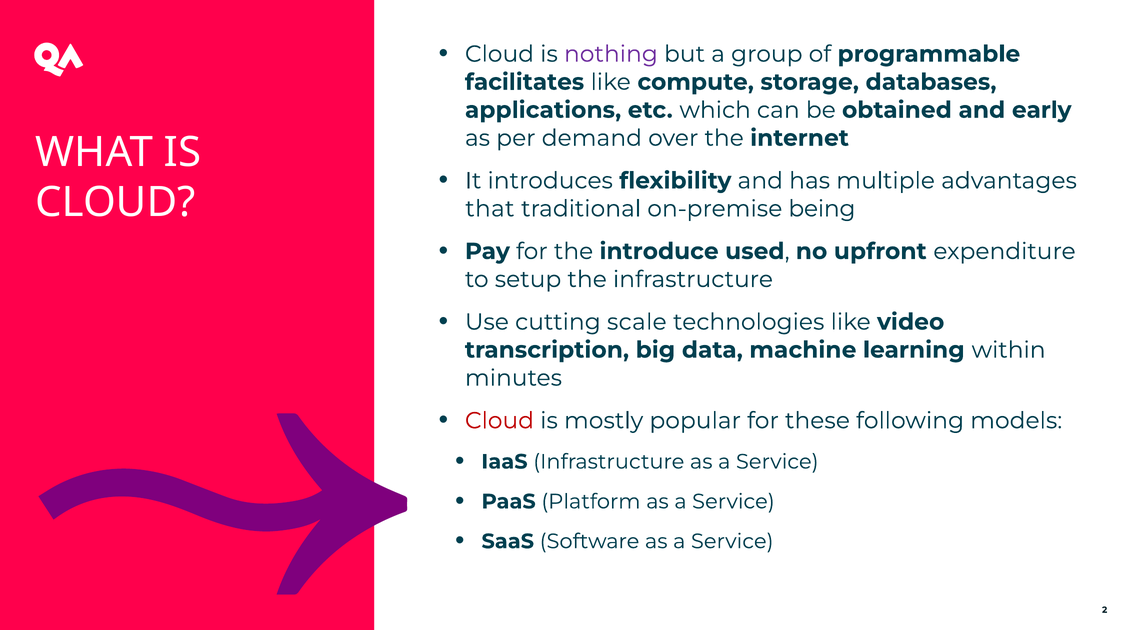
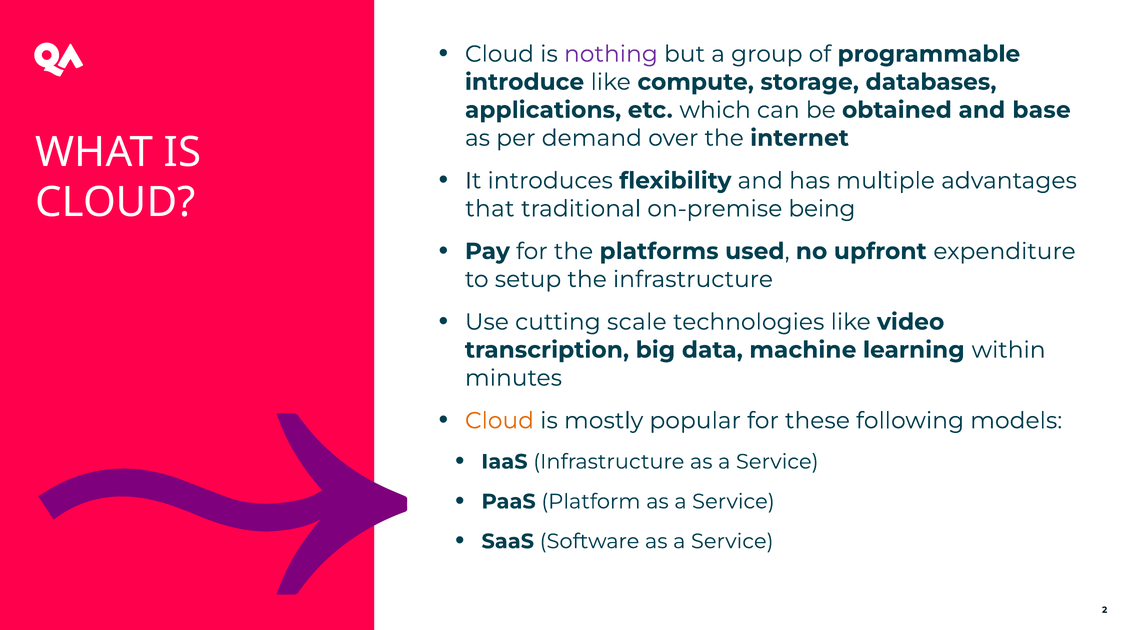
facilitates: facilitates -> introduce
early: early -> base
introduce: introduce -> platforms
Cloud at (499, 421) colour: red -> orange
